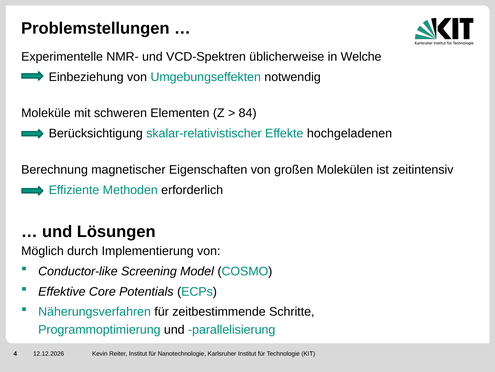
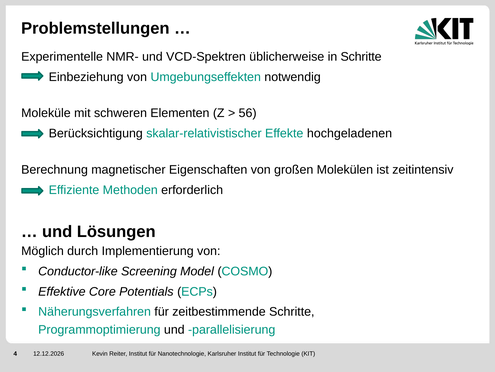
in Welche: Welche -> Schritte
84: 84 -> 56
